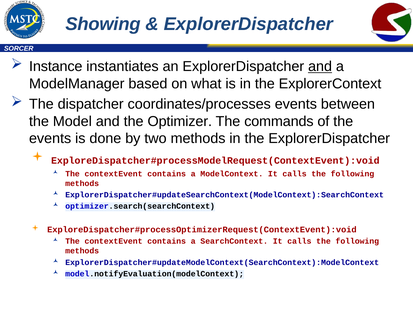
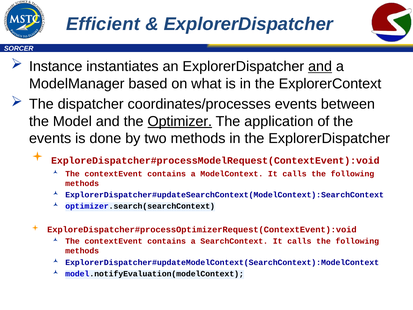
Showing: Showing -> Efficient
Optimizer underline: none -> present
commands: commands -> application
